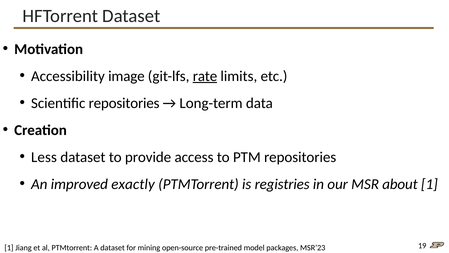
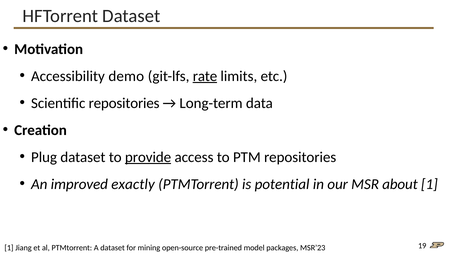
image: image -> demo
Less: Less -> Plug
provide underline: none -> present
registries: registries -> potential
